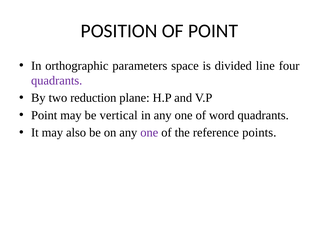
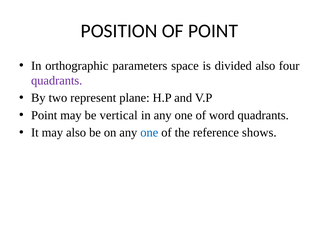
divided line: line -> also
reduction: reduction -> represent
one at (149, 133) colour: purple -> blue
points: points -> shows
